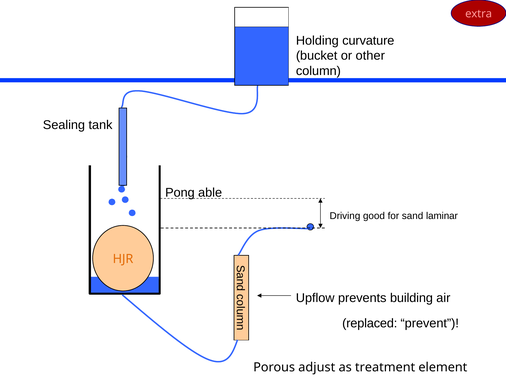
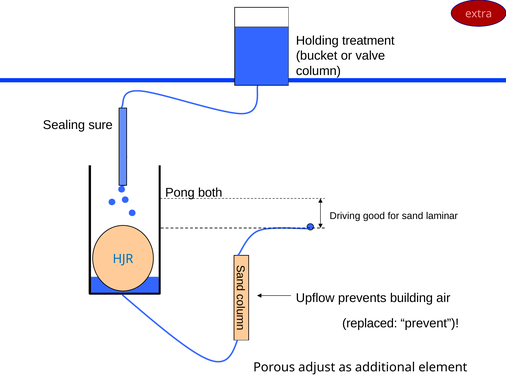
curvature: curvature -> treatment
other: other -> valve
tank: tank -> sure
able: able -> both
HJR colour: orange -> blue
treatment: treatment -> additional
